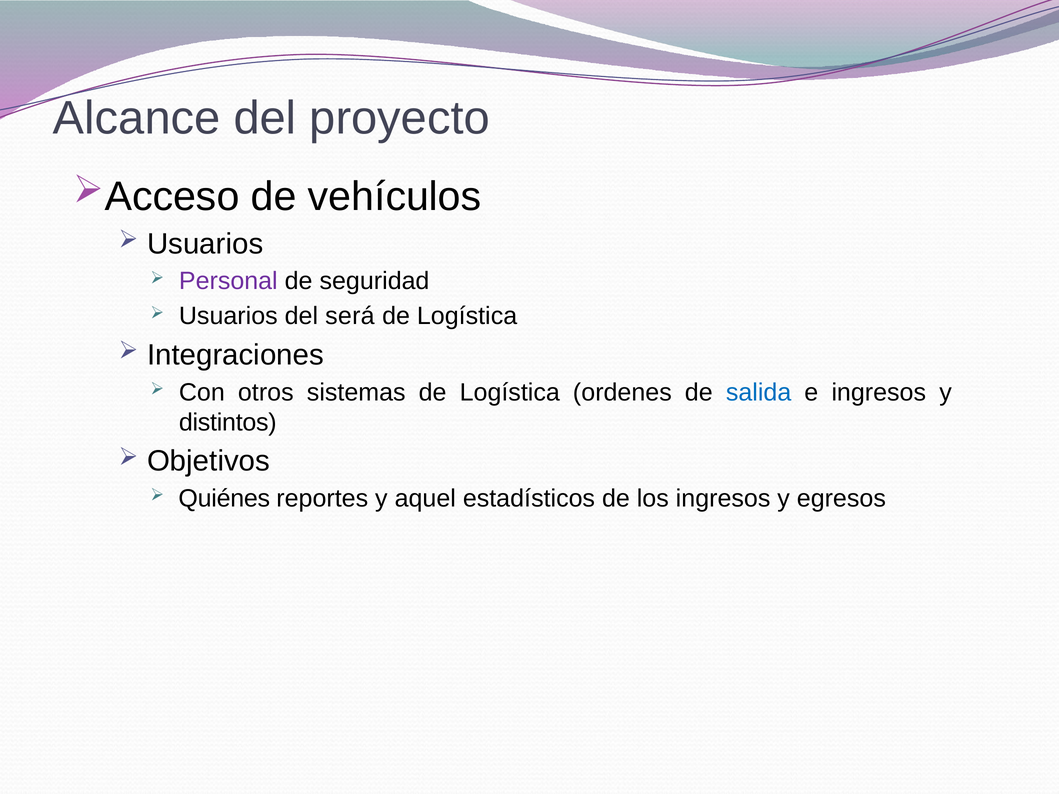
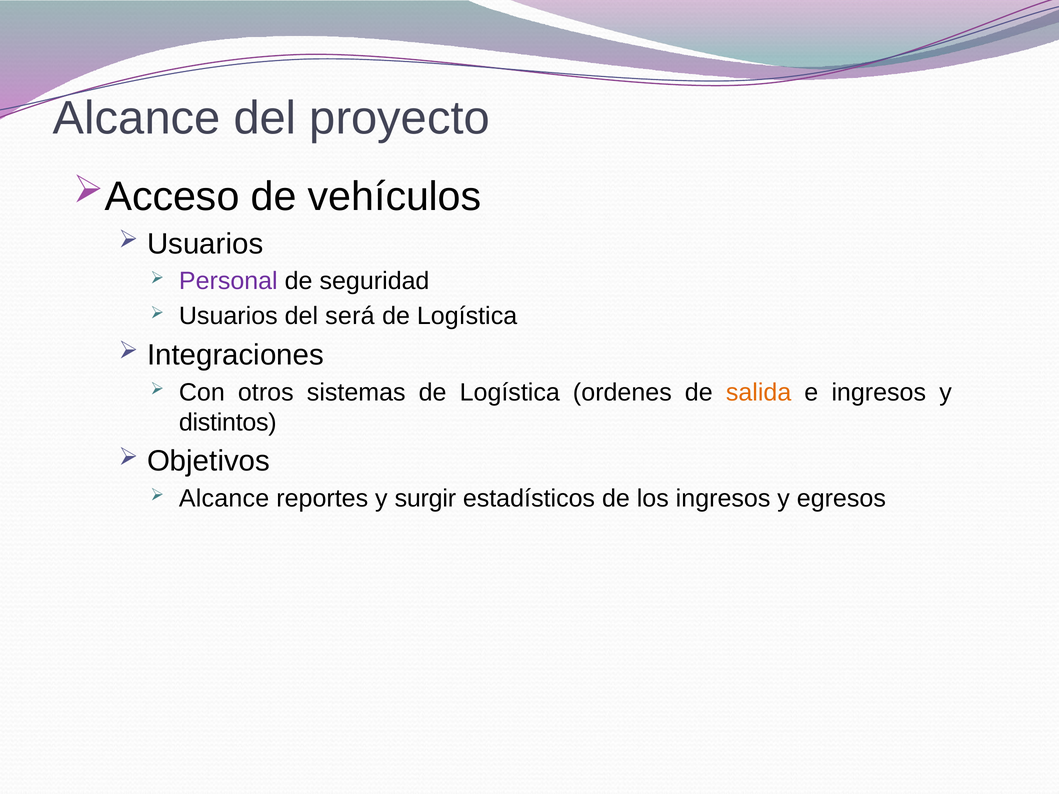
salida colour: blue -> orange
Quiénes at (224, 499): Quiénes -> Alcance
aquel: aquel -> surgir
